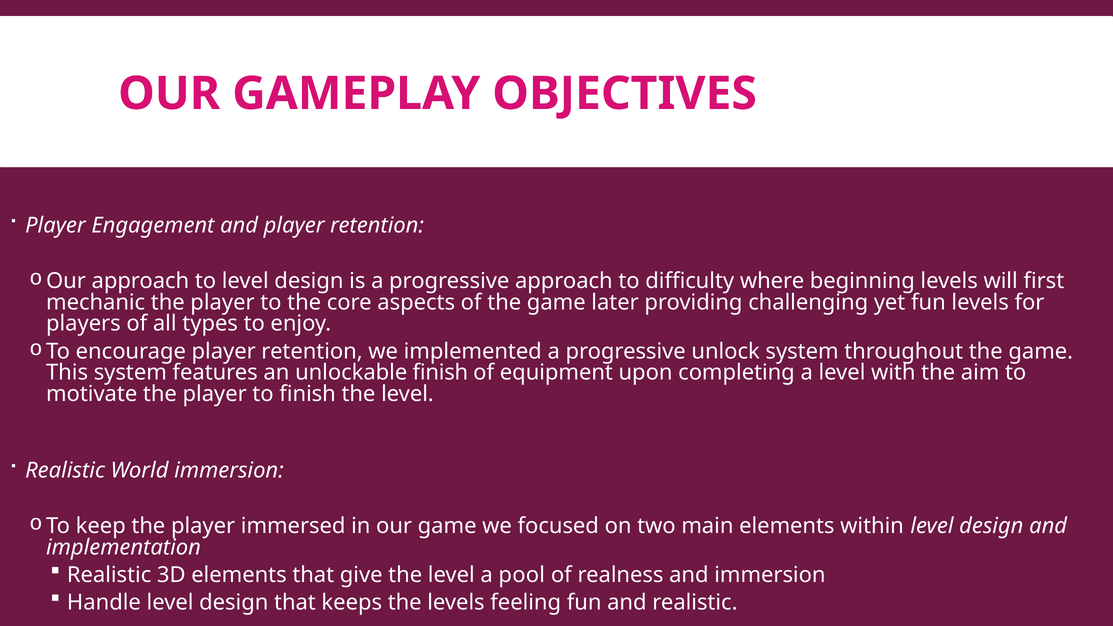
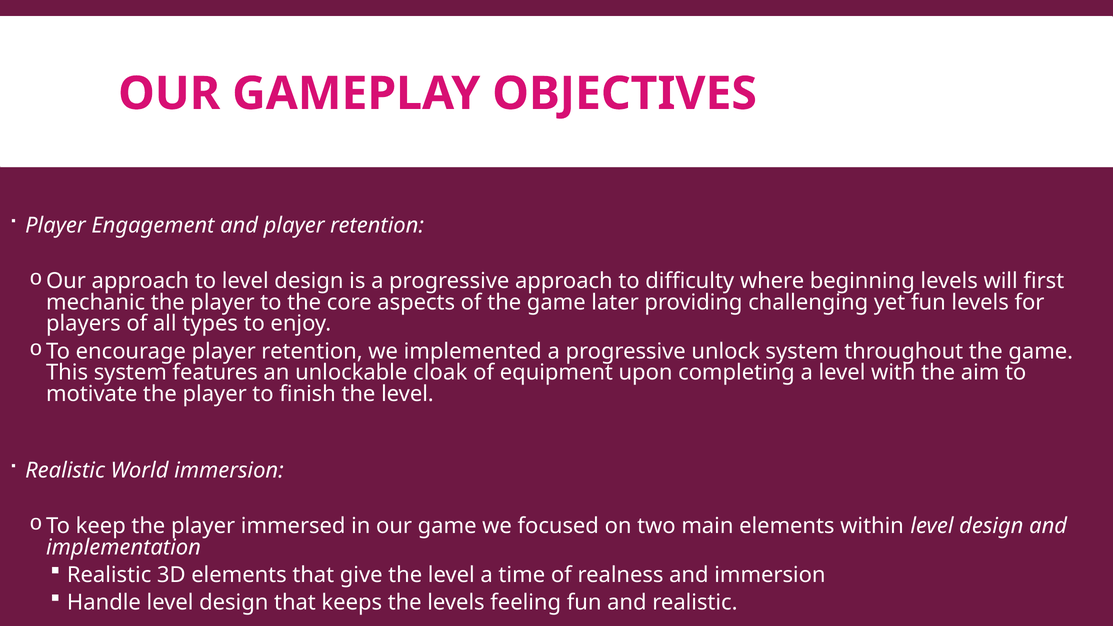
unlockable finish: finish -> cloak
pool: pool -> time
